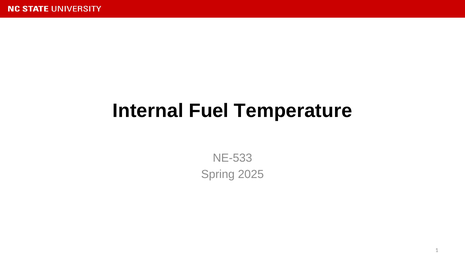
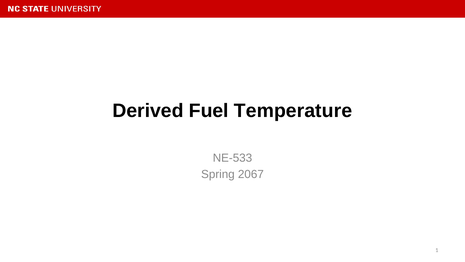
Internal: Internal -> Derived
2025: 2025 -> 2067
